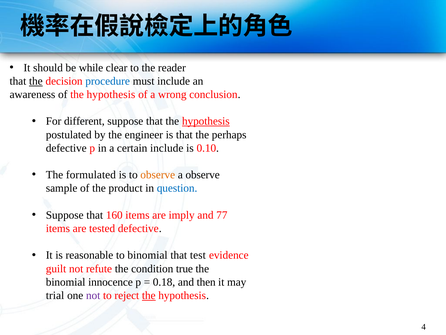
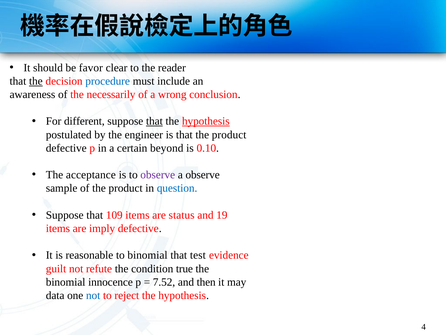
while: while -> favor
of the hypothesis: hypothesis -> necessarily
that at (154, 121) underline: none -> present
that the perhaps: perhaps -> product
certain include: include -> beyond
formulated: formulated -> acceptance
observe at (158, 175) colour: orange -> purple
160: 160 -> 109
imply: imply -> status
77: 77 -> 19
tested: tested -> imply
0.18: 0.18 -> 7.52
trial: trial -> data
not at (93, 295) colour: purple -> blue
the at (149, 295) underline: present -> none
